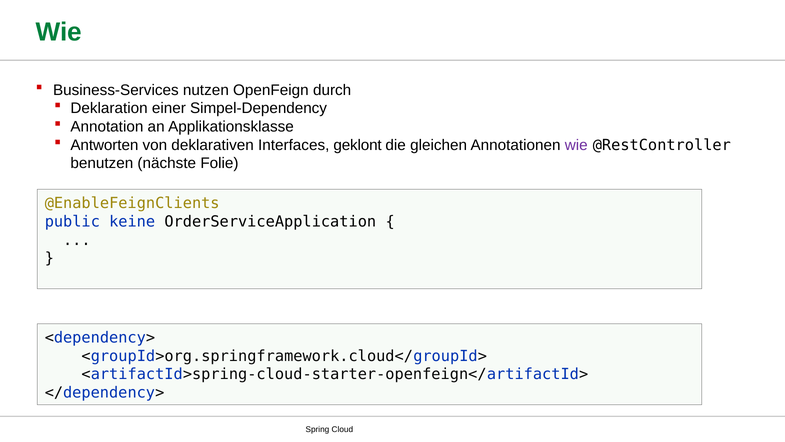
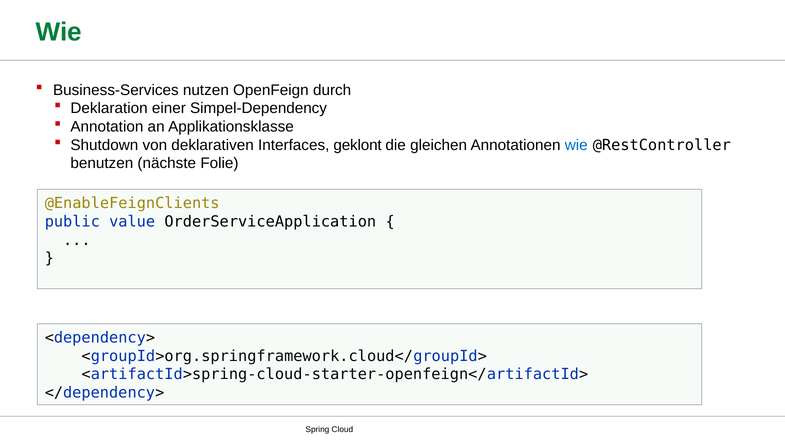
Antworten: Antworten -> Shutdown
wie at (576, 145) colour: purple -> blue
keine: keine -> value
